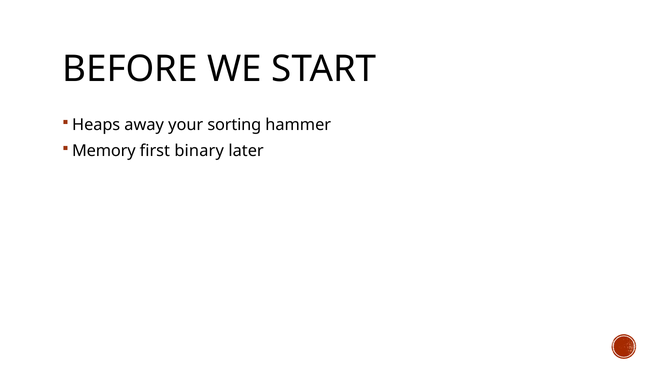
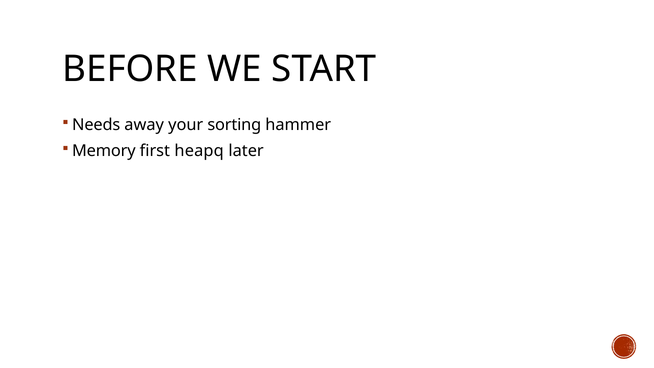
Heaps: Heaps -> Needs
binary: binary -> heapq
